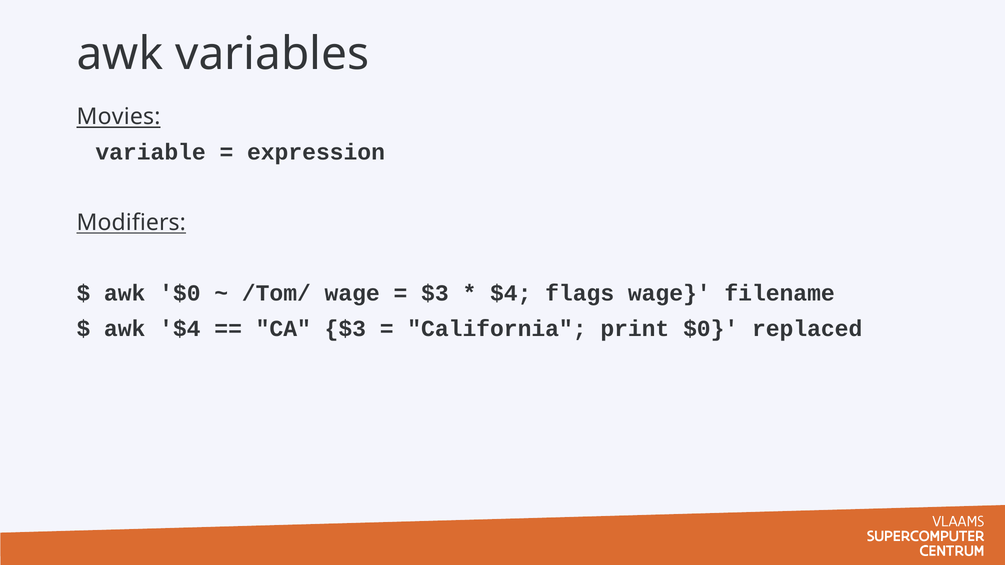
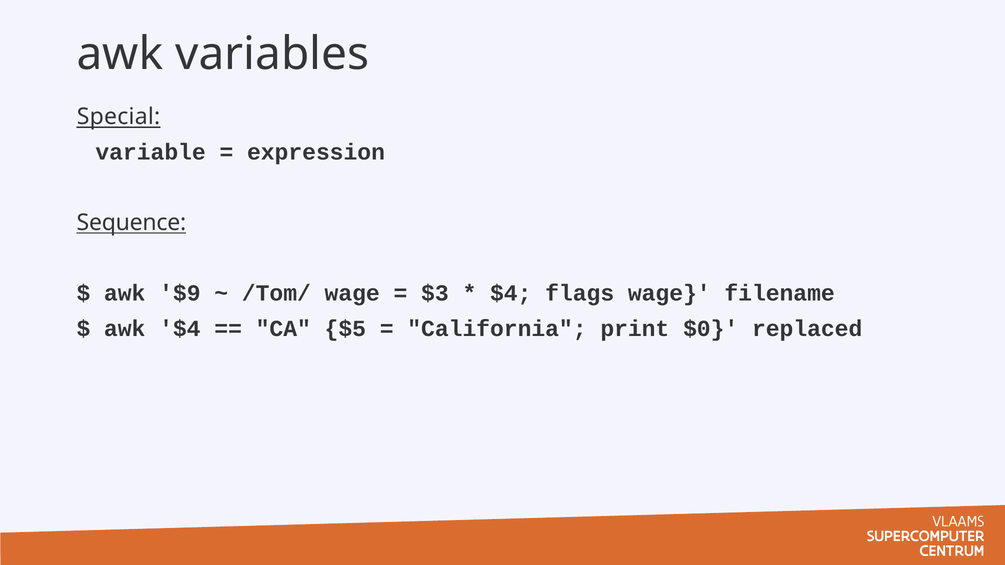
Movies: Movies -> Special
Modifiers: Modifiers -> Sequence
awk $0: $0 -> $9
CA $3: $3 -> $5
